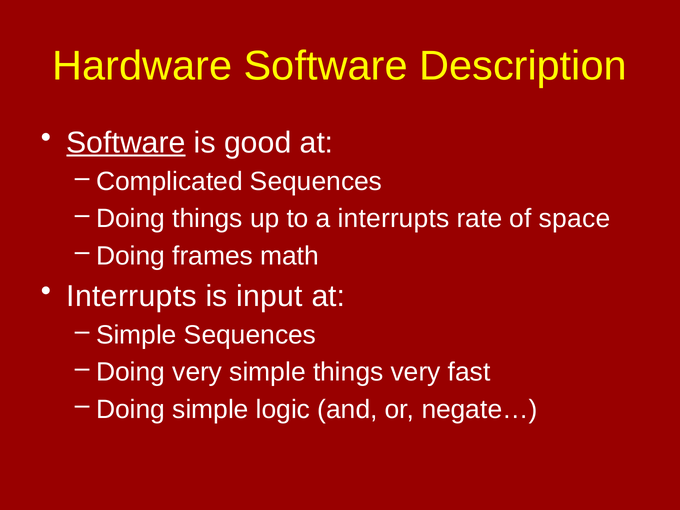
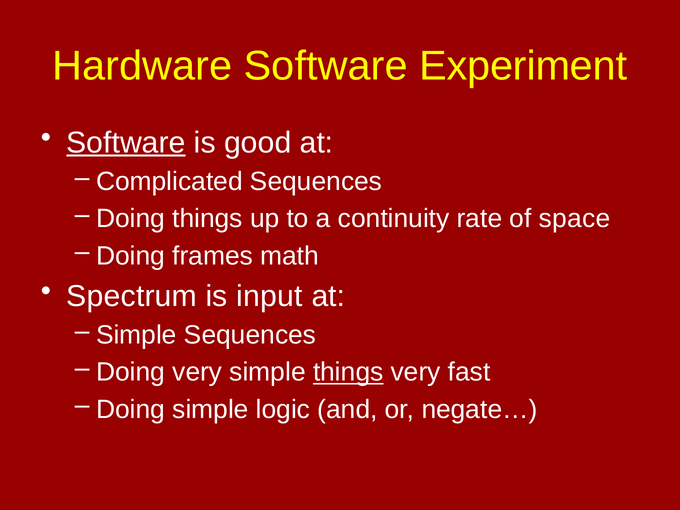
Description: Description -> Experiment
a interrupts: interrupts -> continuity
Interrupts at (132, 296): Interrupts -> Spectrum
things at (348, 372) underline: none -> present
